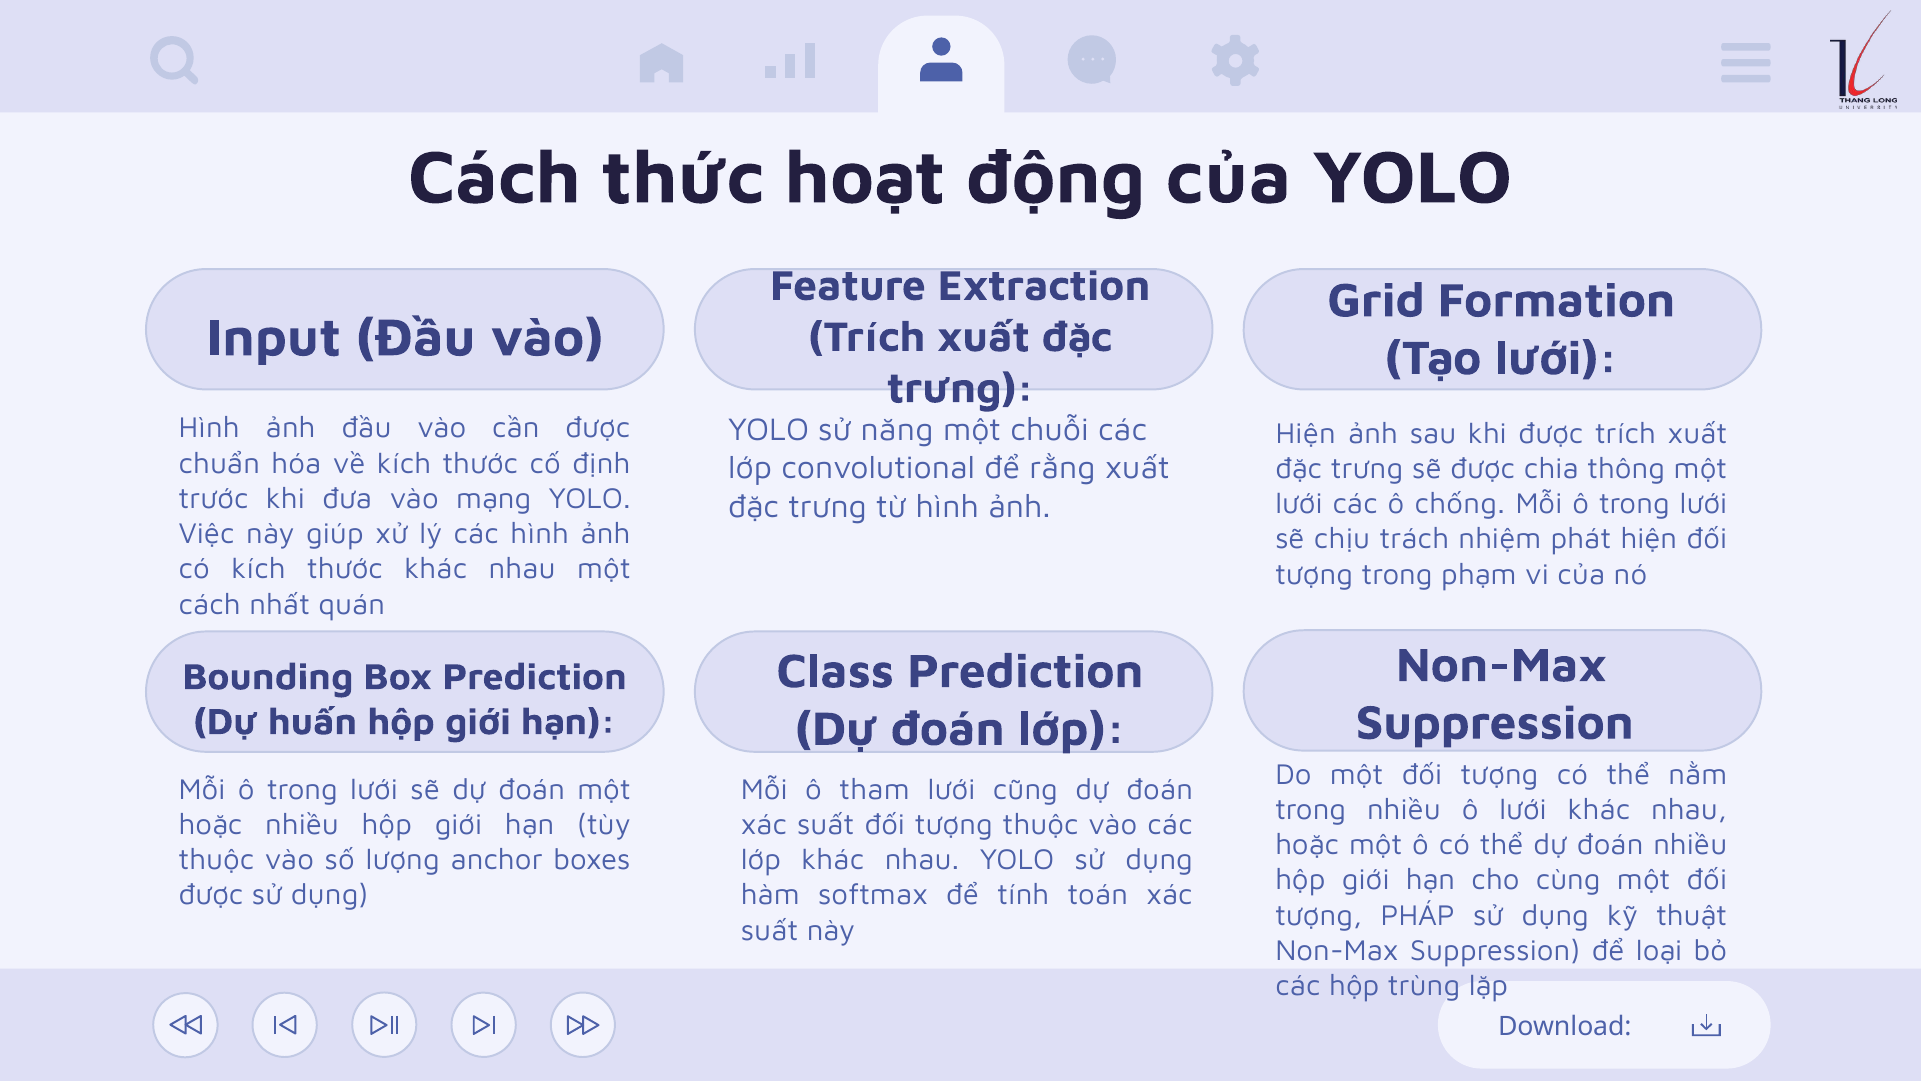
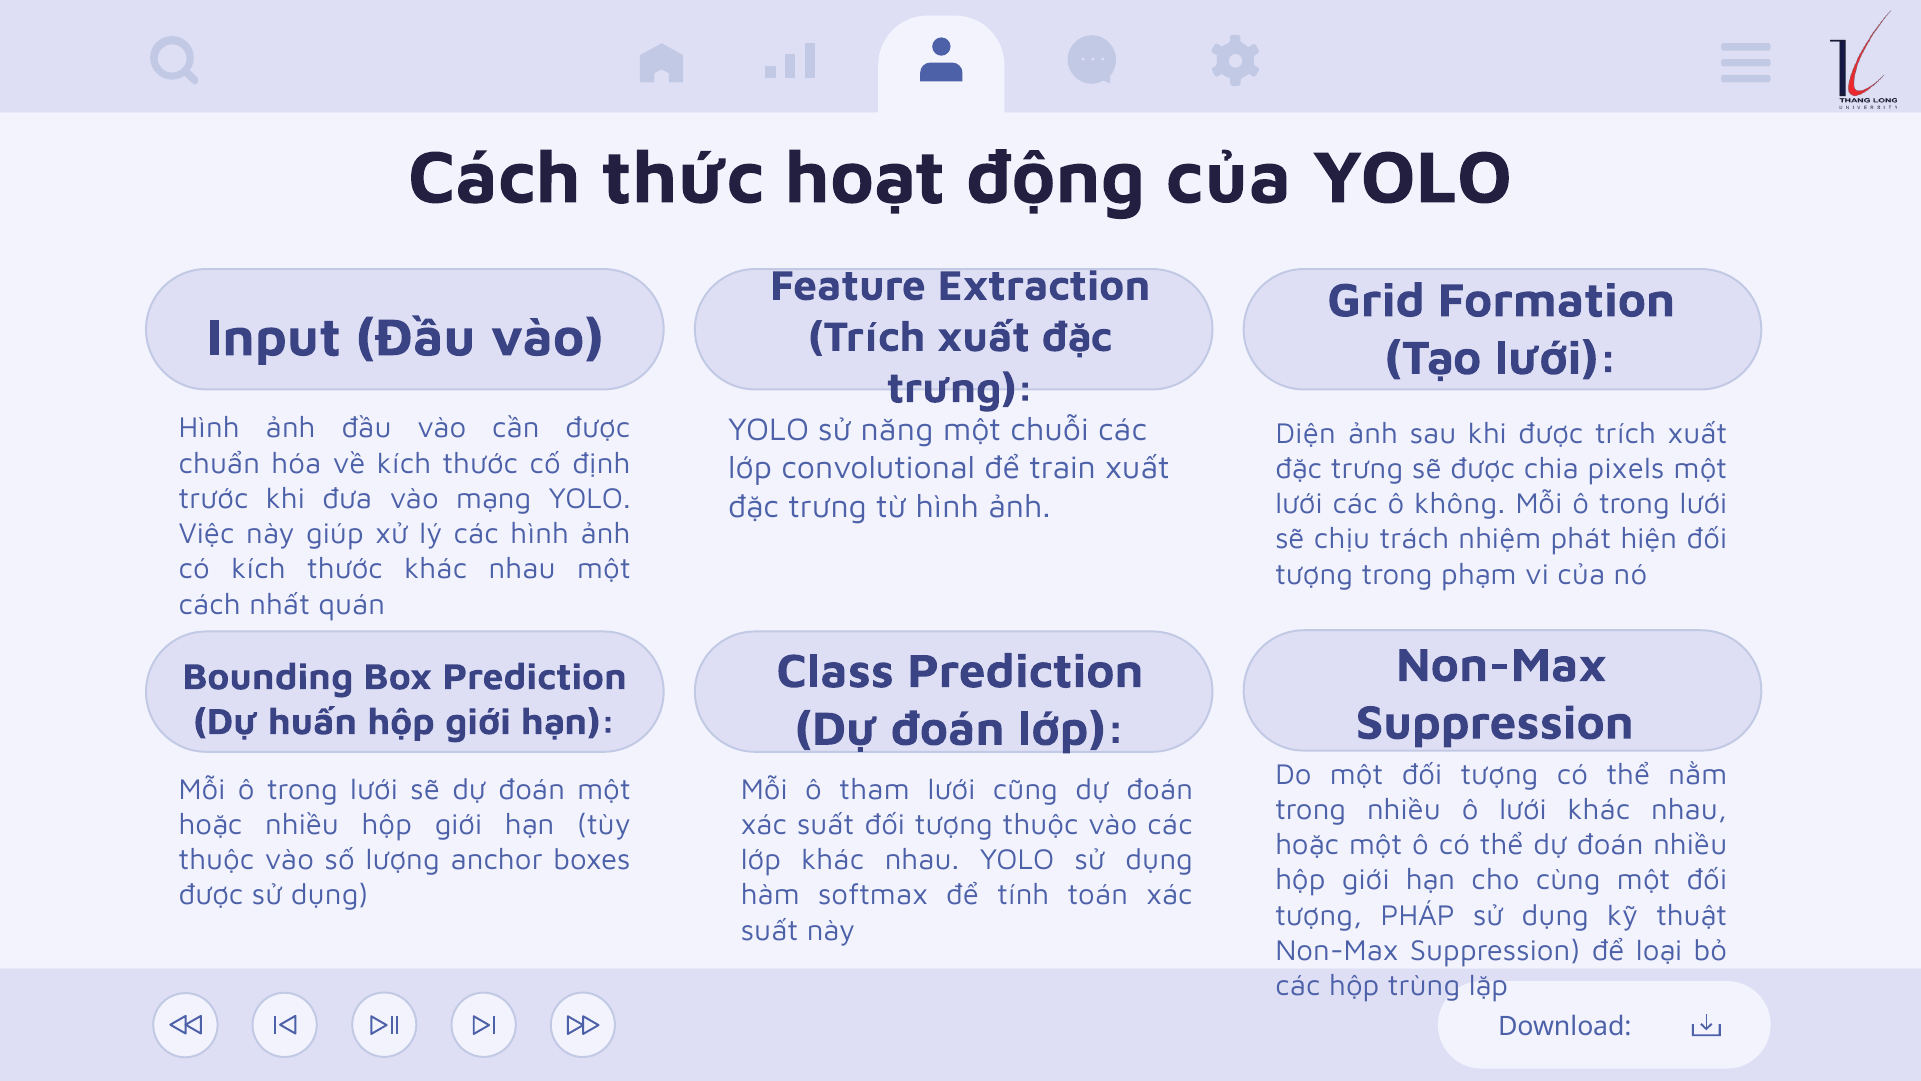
Hiện at (1306, 433): Hiện -> Diện
rằng: rằng -> train
thông: thông -> pixels
chống: chống -> không
